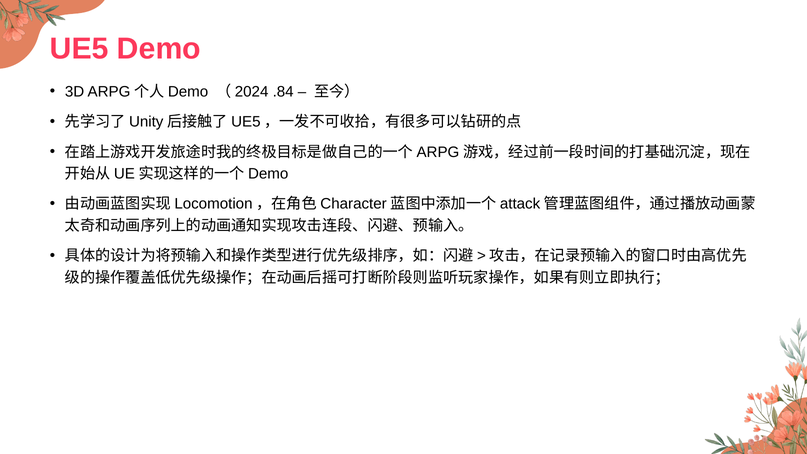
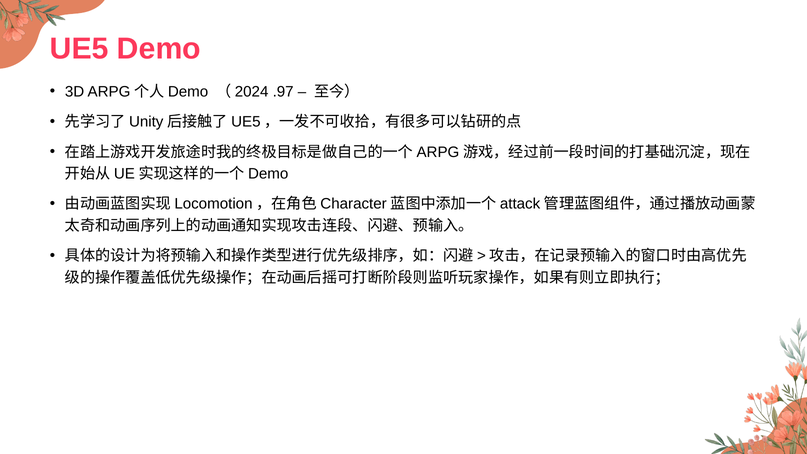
.84: .84 -> .97
